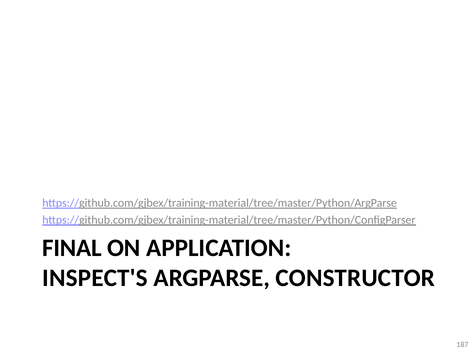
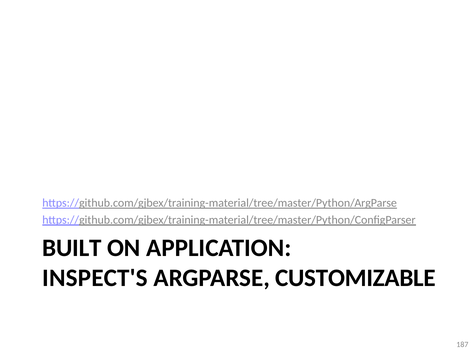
FINAL: FINAL -> BUILT
CONSTRUCTOR: CONSTRUCTOR -> CUSTOMIZABLE
